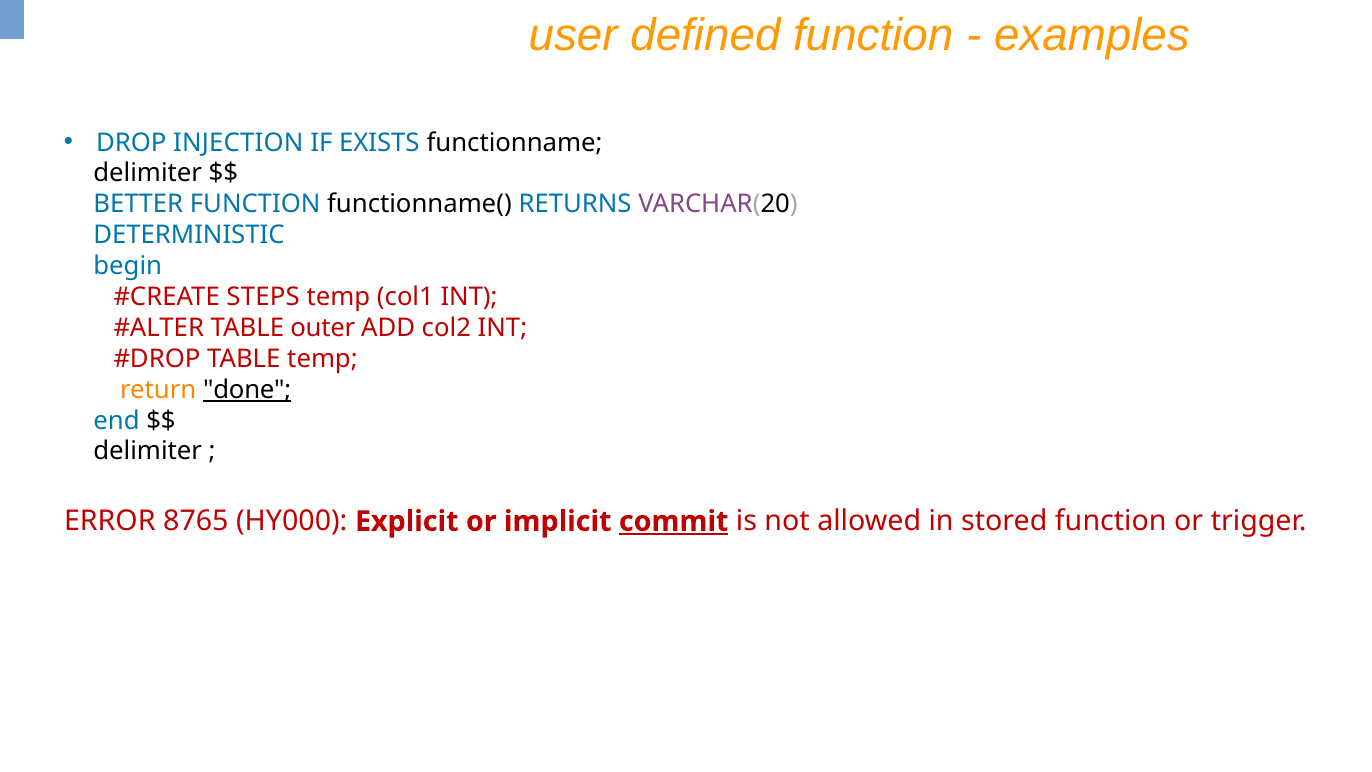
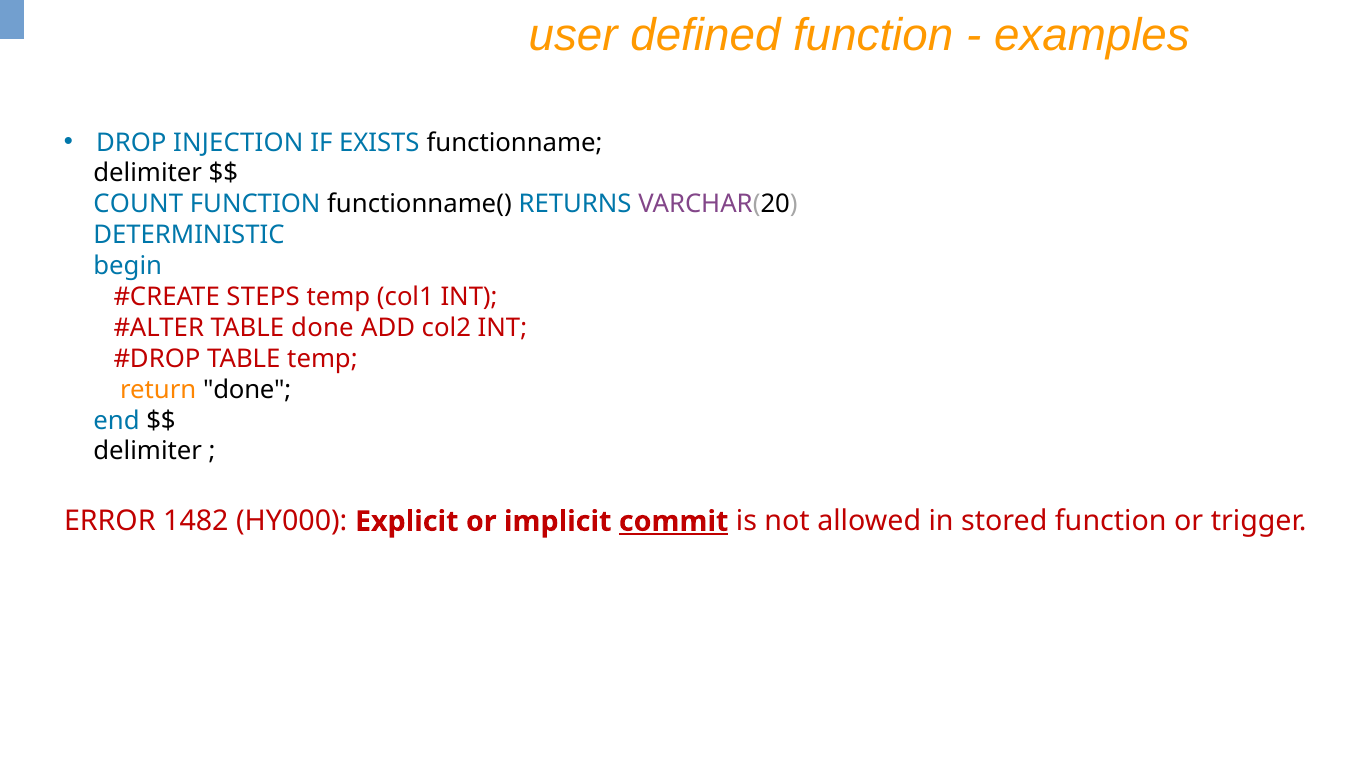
BETTER: BETTER -> COUNT
TABLE outer: outer -> done
done at (247, 390) underline: present -> none
8765: 8765 -> 1482
